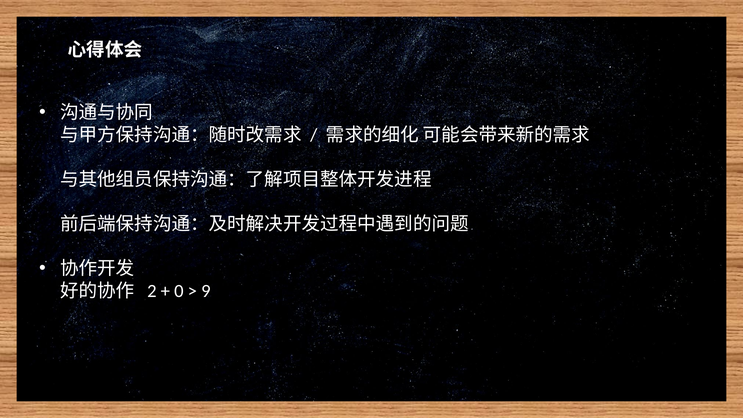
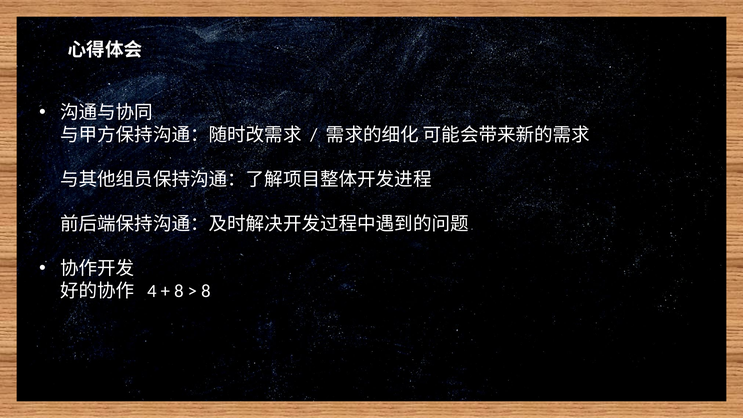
2: 2 -> 4
0 at (179, 291): 0 -> 8
9 at (206, 291): 9 -> 8
